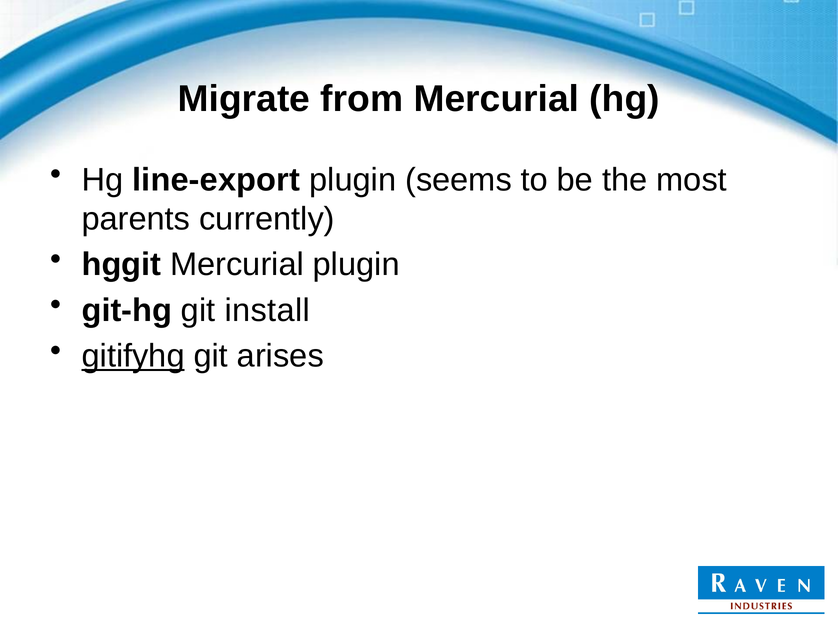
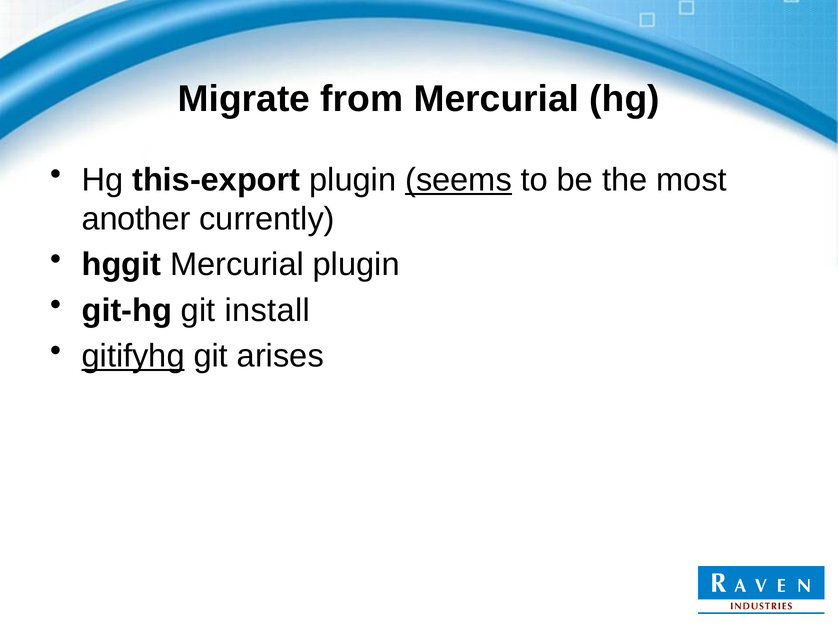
line-export: line-export -> this-export
seems underline: none -> present
parents: parents -> another
